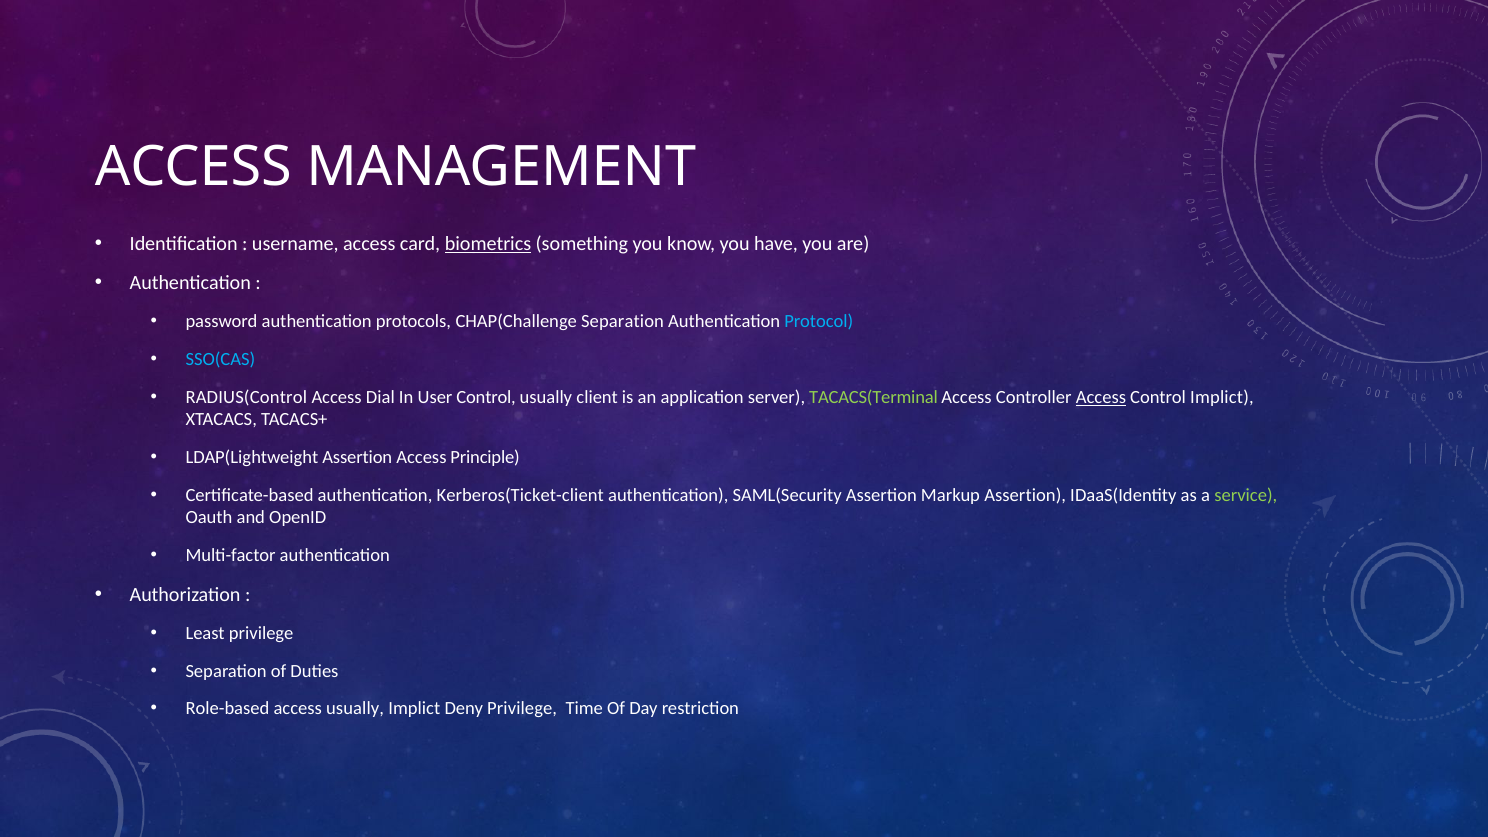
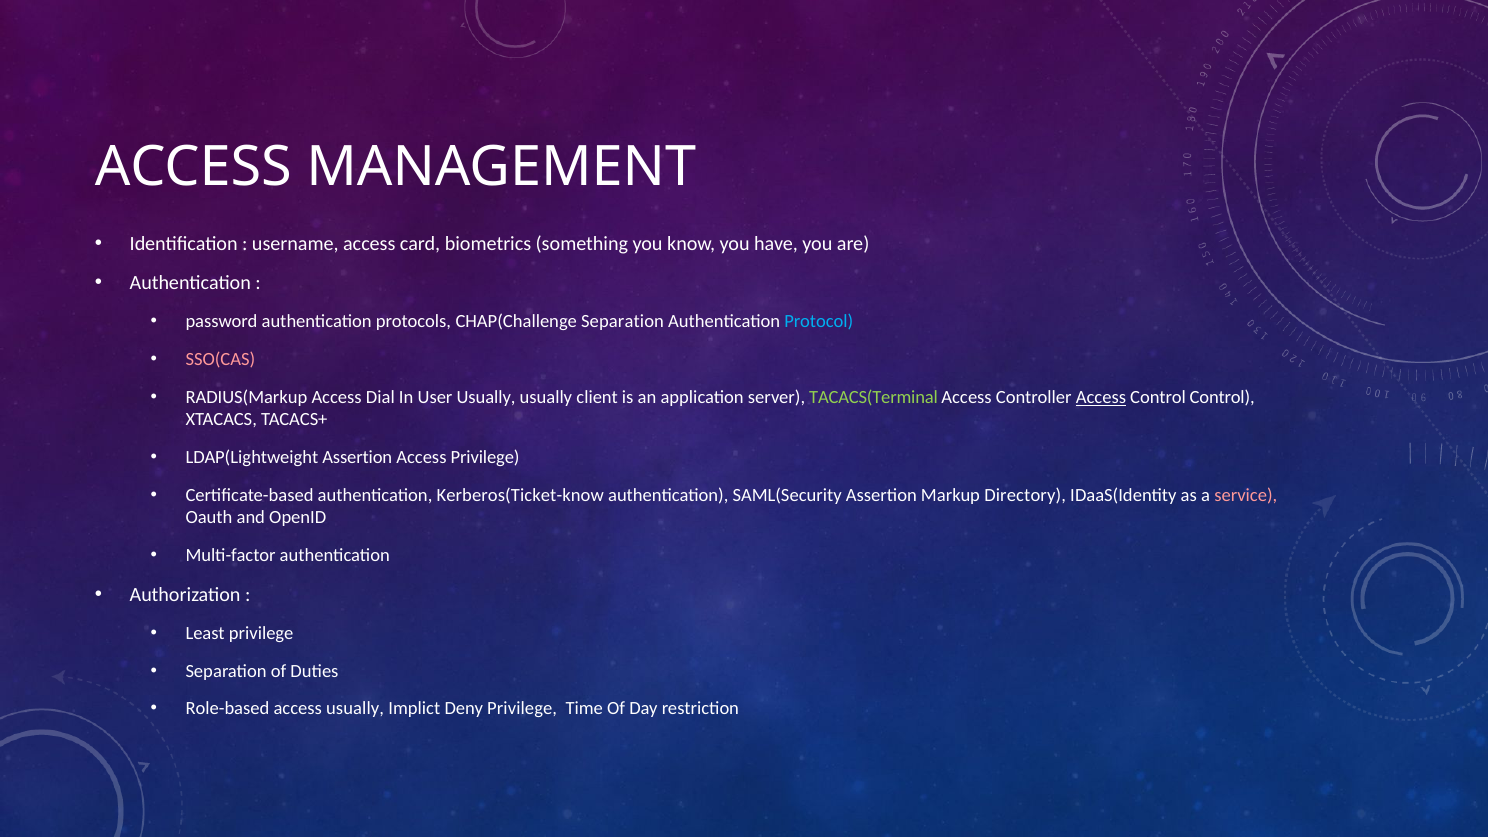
biometrics underline: present -> none
SSO(CAS colour: light blue -> pink
RADIUS(Control: RADIUS(Control -> RADIUS(Markup
User Control: Control -> Usually
Control Implict: Implict -> Control
Access Principle: Principle -> Privilege
Kerberos(Ticket-client: Kerberos(Ticket-client -> Kerberos(Ticket-know
Markup Assertion: Assertion -> Directory
service colour: light green -> pink
